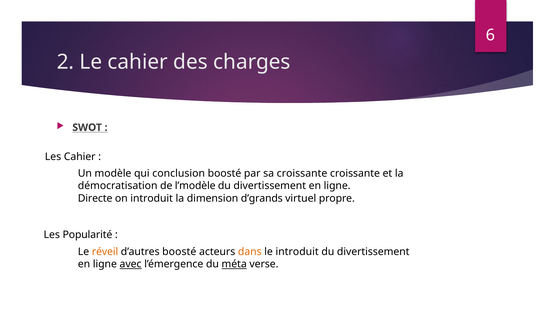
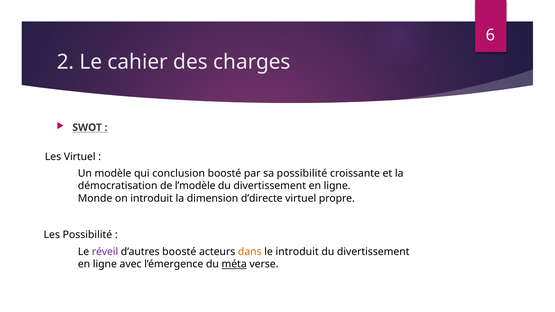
Les Cahier: Cahier -> Virtuel
sa croissante: croissante -> possibilité
Directe: Directe -> Monde
d’grands: d’grands -> d’directe
Les Popularité: Popularité -> Possibilité
réveil colour: orange -> purple
avec underline: present -> none
